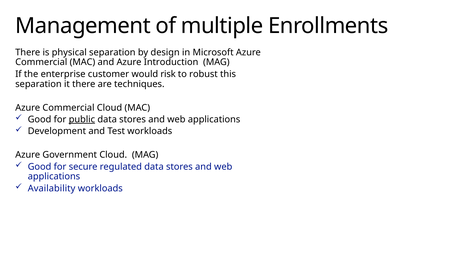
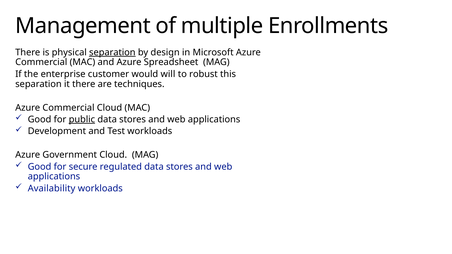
separation at (112, 52) underline: none -> present
Introduction: Introduction -> Spreadsheet
risk: risk -> will
